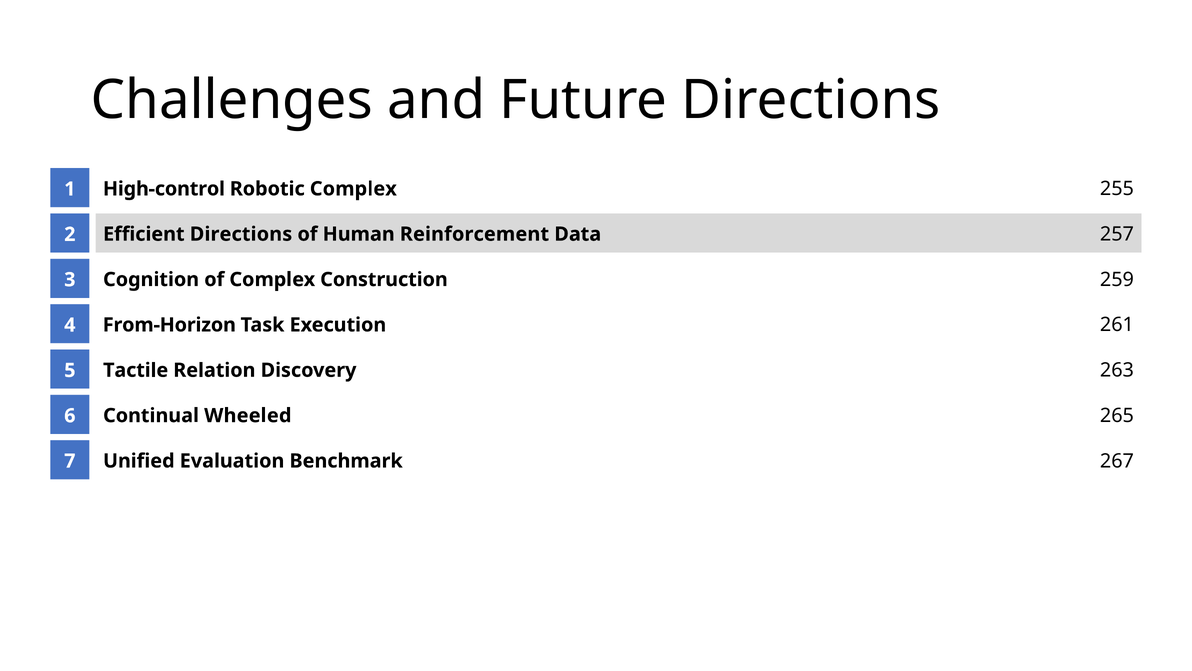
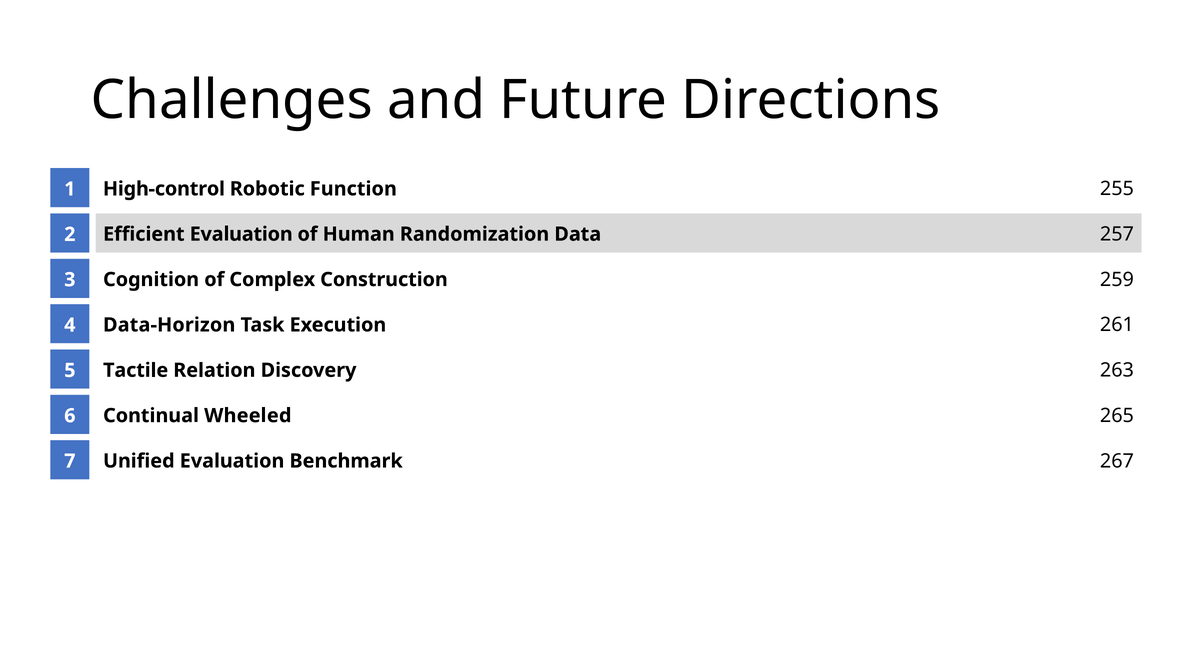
Robotic Complex: Complex -> Function
Efficient Directions: Directions -> Evaluation
Reinforcement: Reinforcement -> Randomization
From-Horizon: From-Horizon -> Data-Horizon
